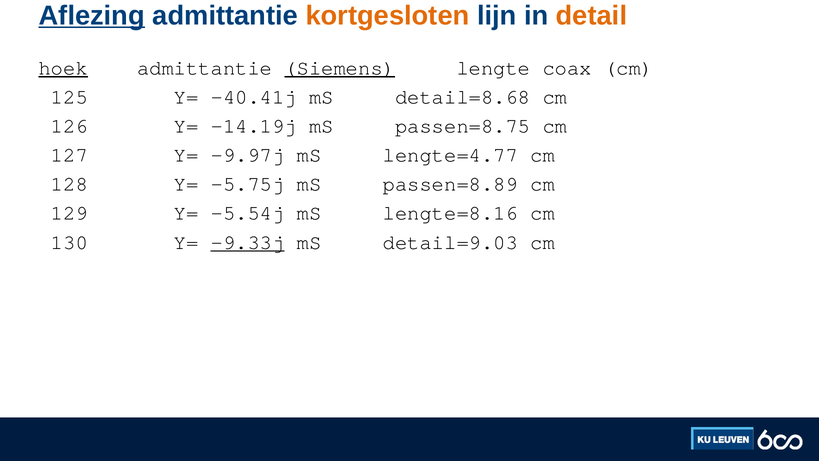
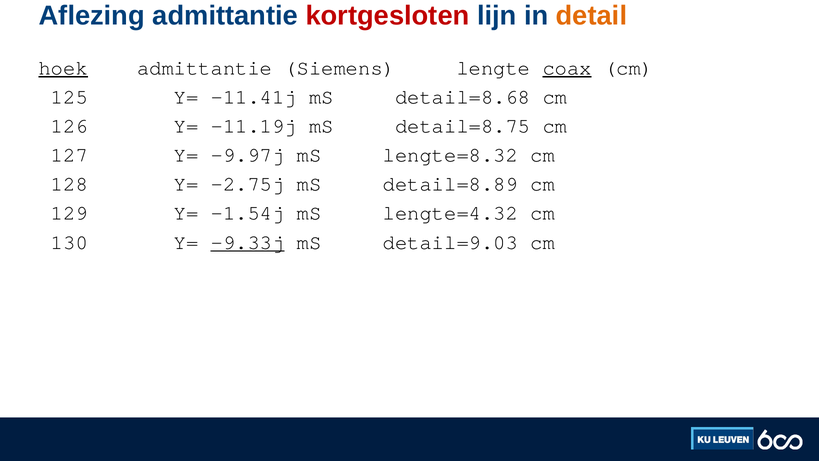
Aflezing underline: present -> none
kortgesloten colour: orange -> red
Siemens underline: present -> none
coax underline: none -> present
-40.41j: -40.41j -> -11.41j
-14.19j: -14.19j -> -11.19j
passen=8.75: passen=8.75 -> detail=8.75
lengte=4.77: lengte=4.77 -> lengte=8.32
-5.75j: -5.75j -> -2.75j
passen=8.89: passen=8.89 -> detail=8.89
-5.54j: -5.54j -> -1.54j
lengte=8.16: lengte=8.16 -> lengte=4.32
